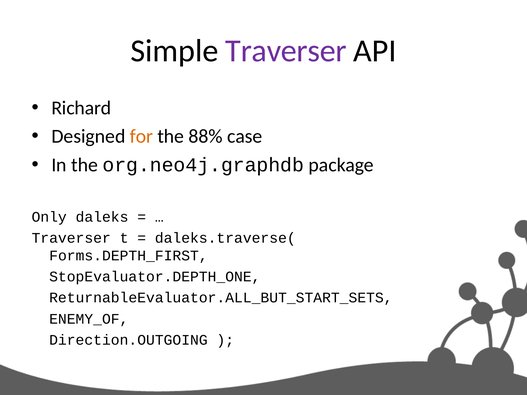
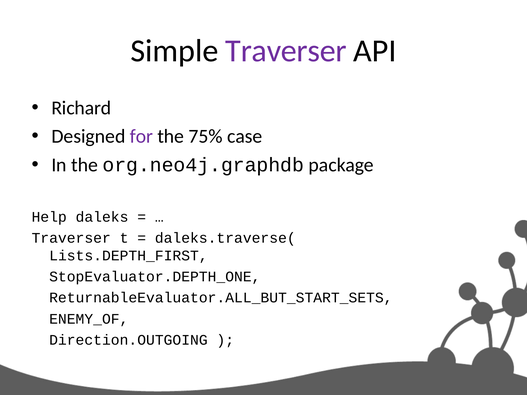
for colour: orange -> purple
88%: 88% -> 75%
Only: Only -> Help
Forms.DEPTH_FIRST: Forms.DEPTH_FIRST -> Lists.DEPTH_FIRST
